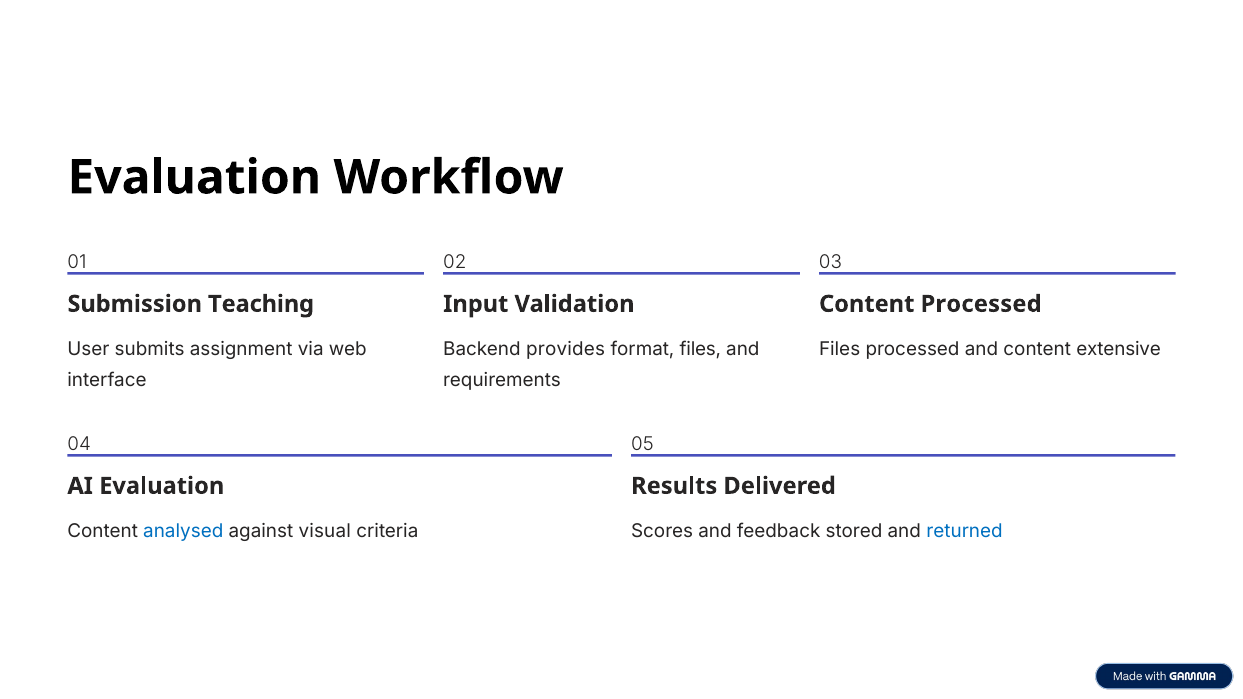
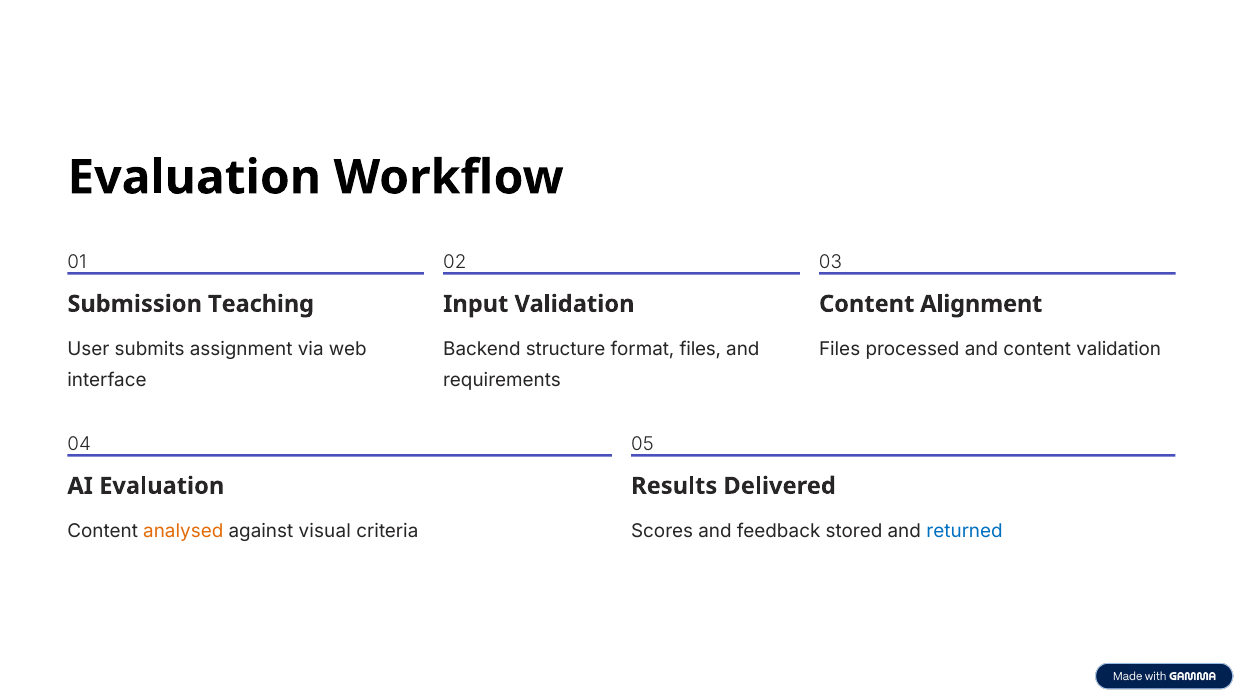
Content Processed: Processed -> Alignment
provides: provides -> structure
content extensive: extensive -> validation
analysed colour: blue -> orange
